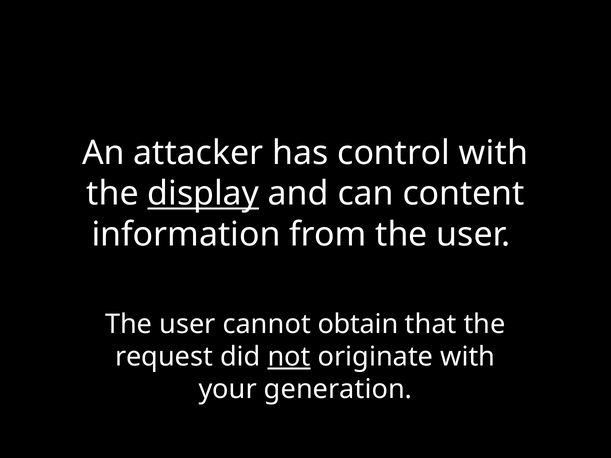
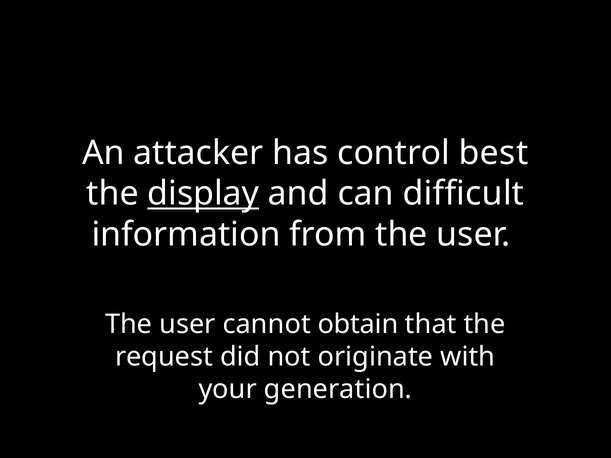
control with: with -> best
content: content -> difficult
not underline: present -> none
